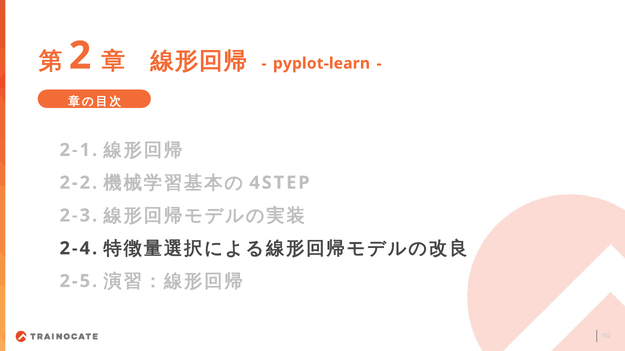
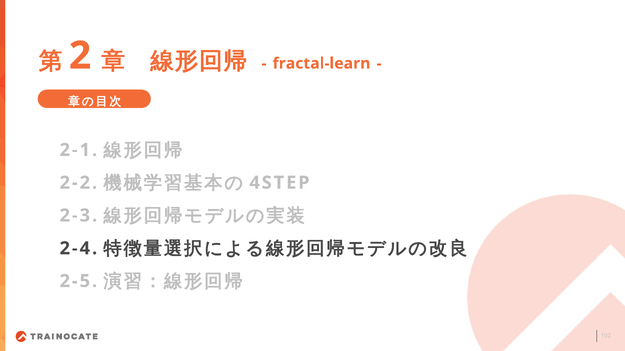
pyplot-learn: pyplot-learn -> fractal-learn
